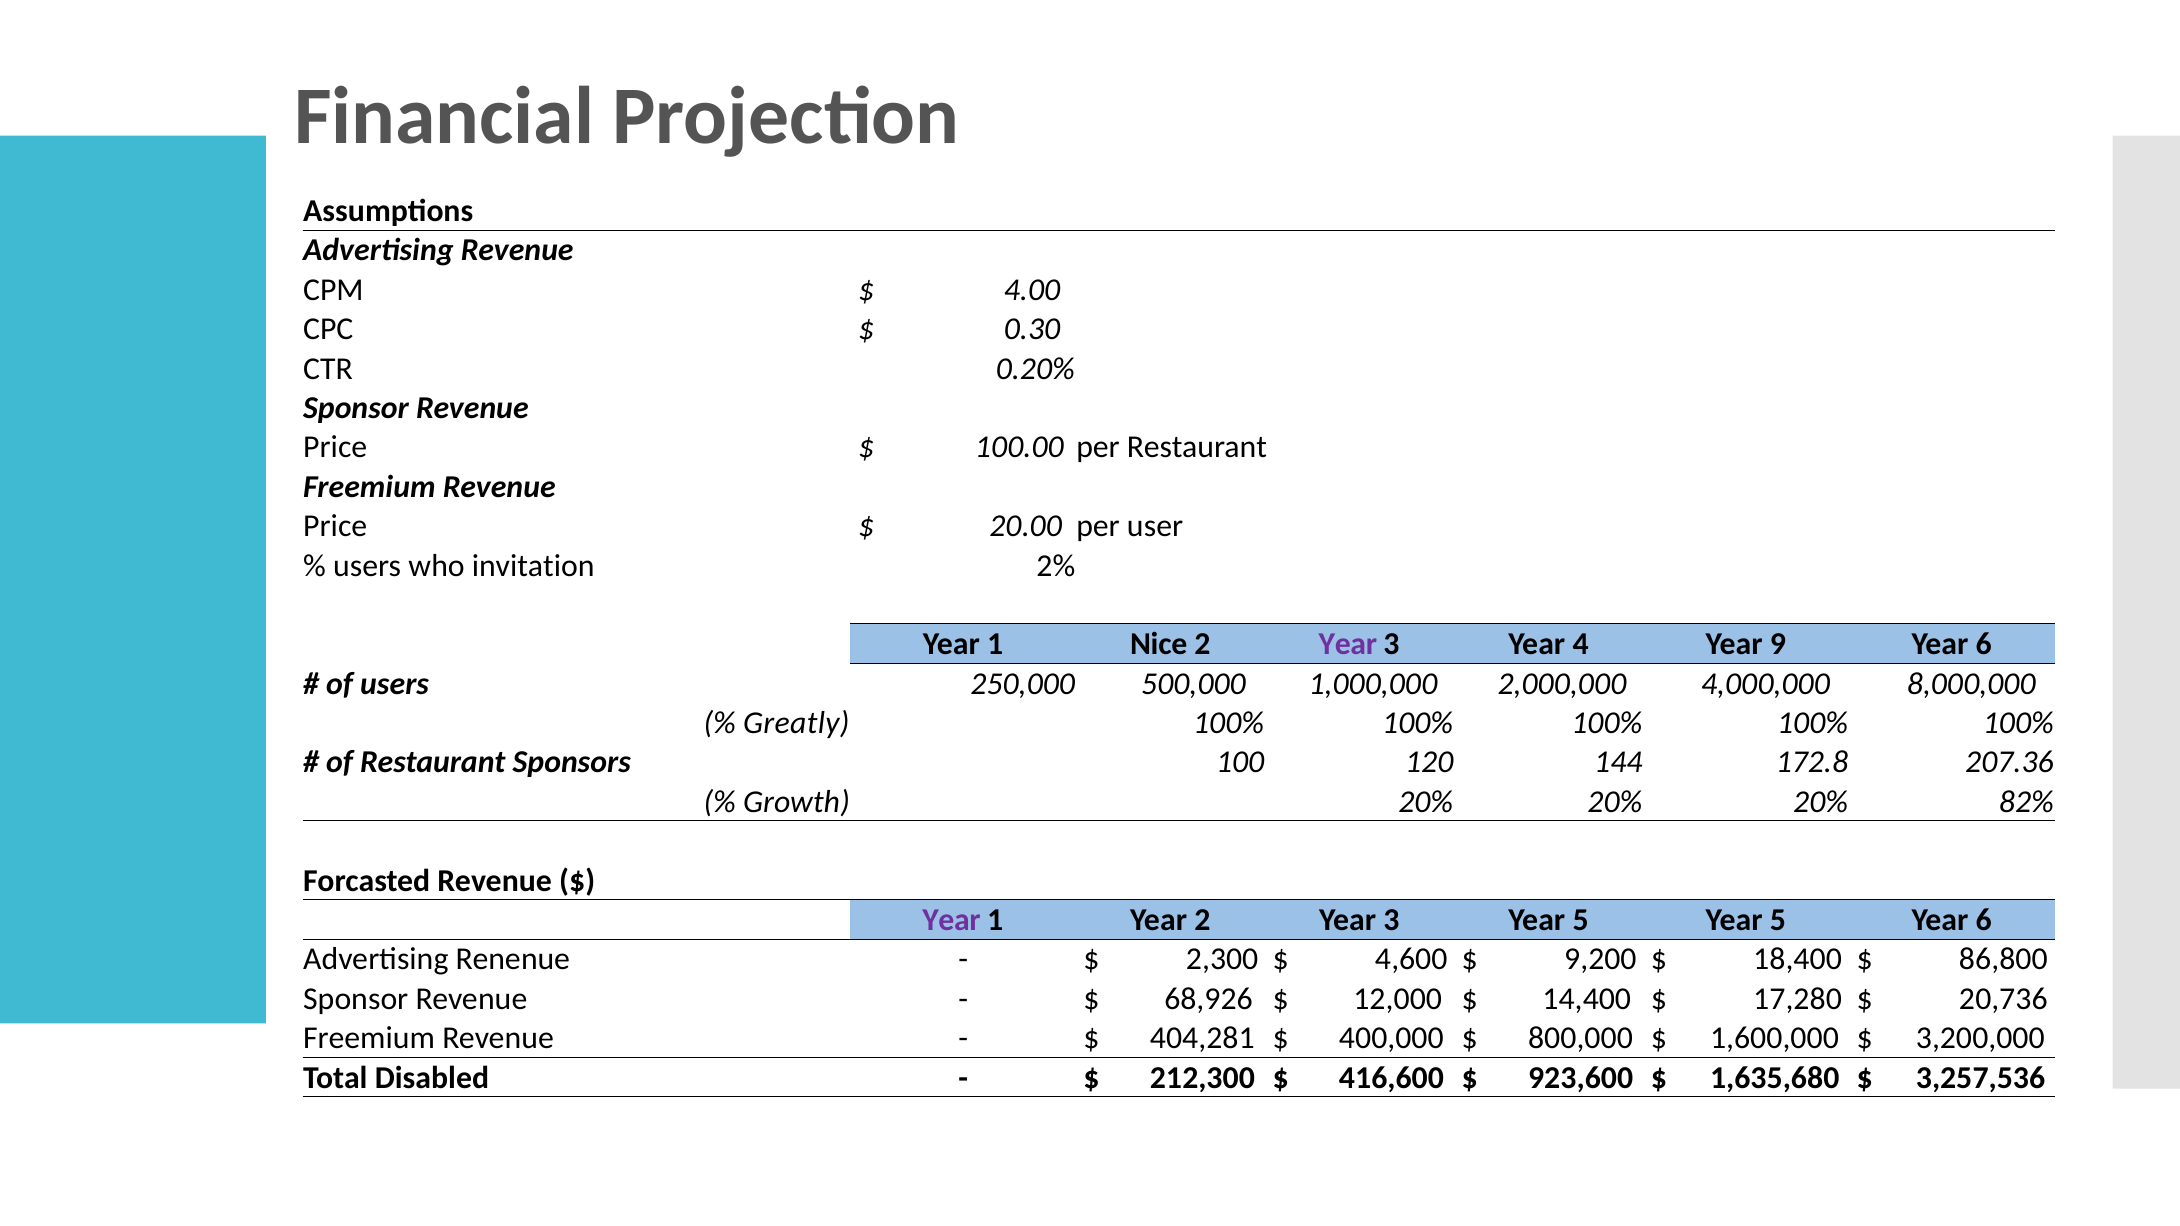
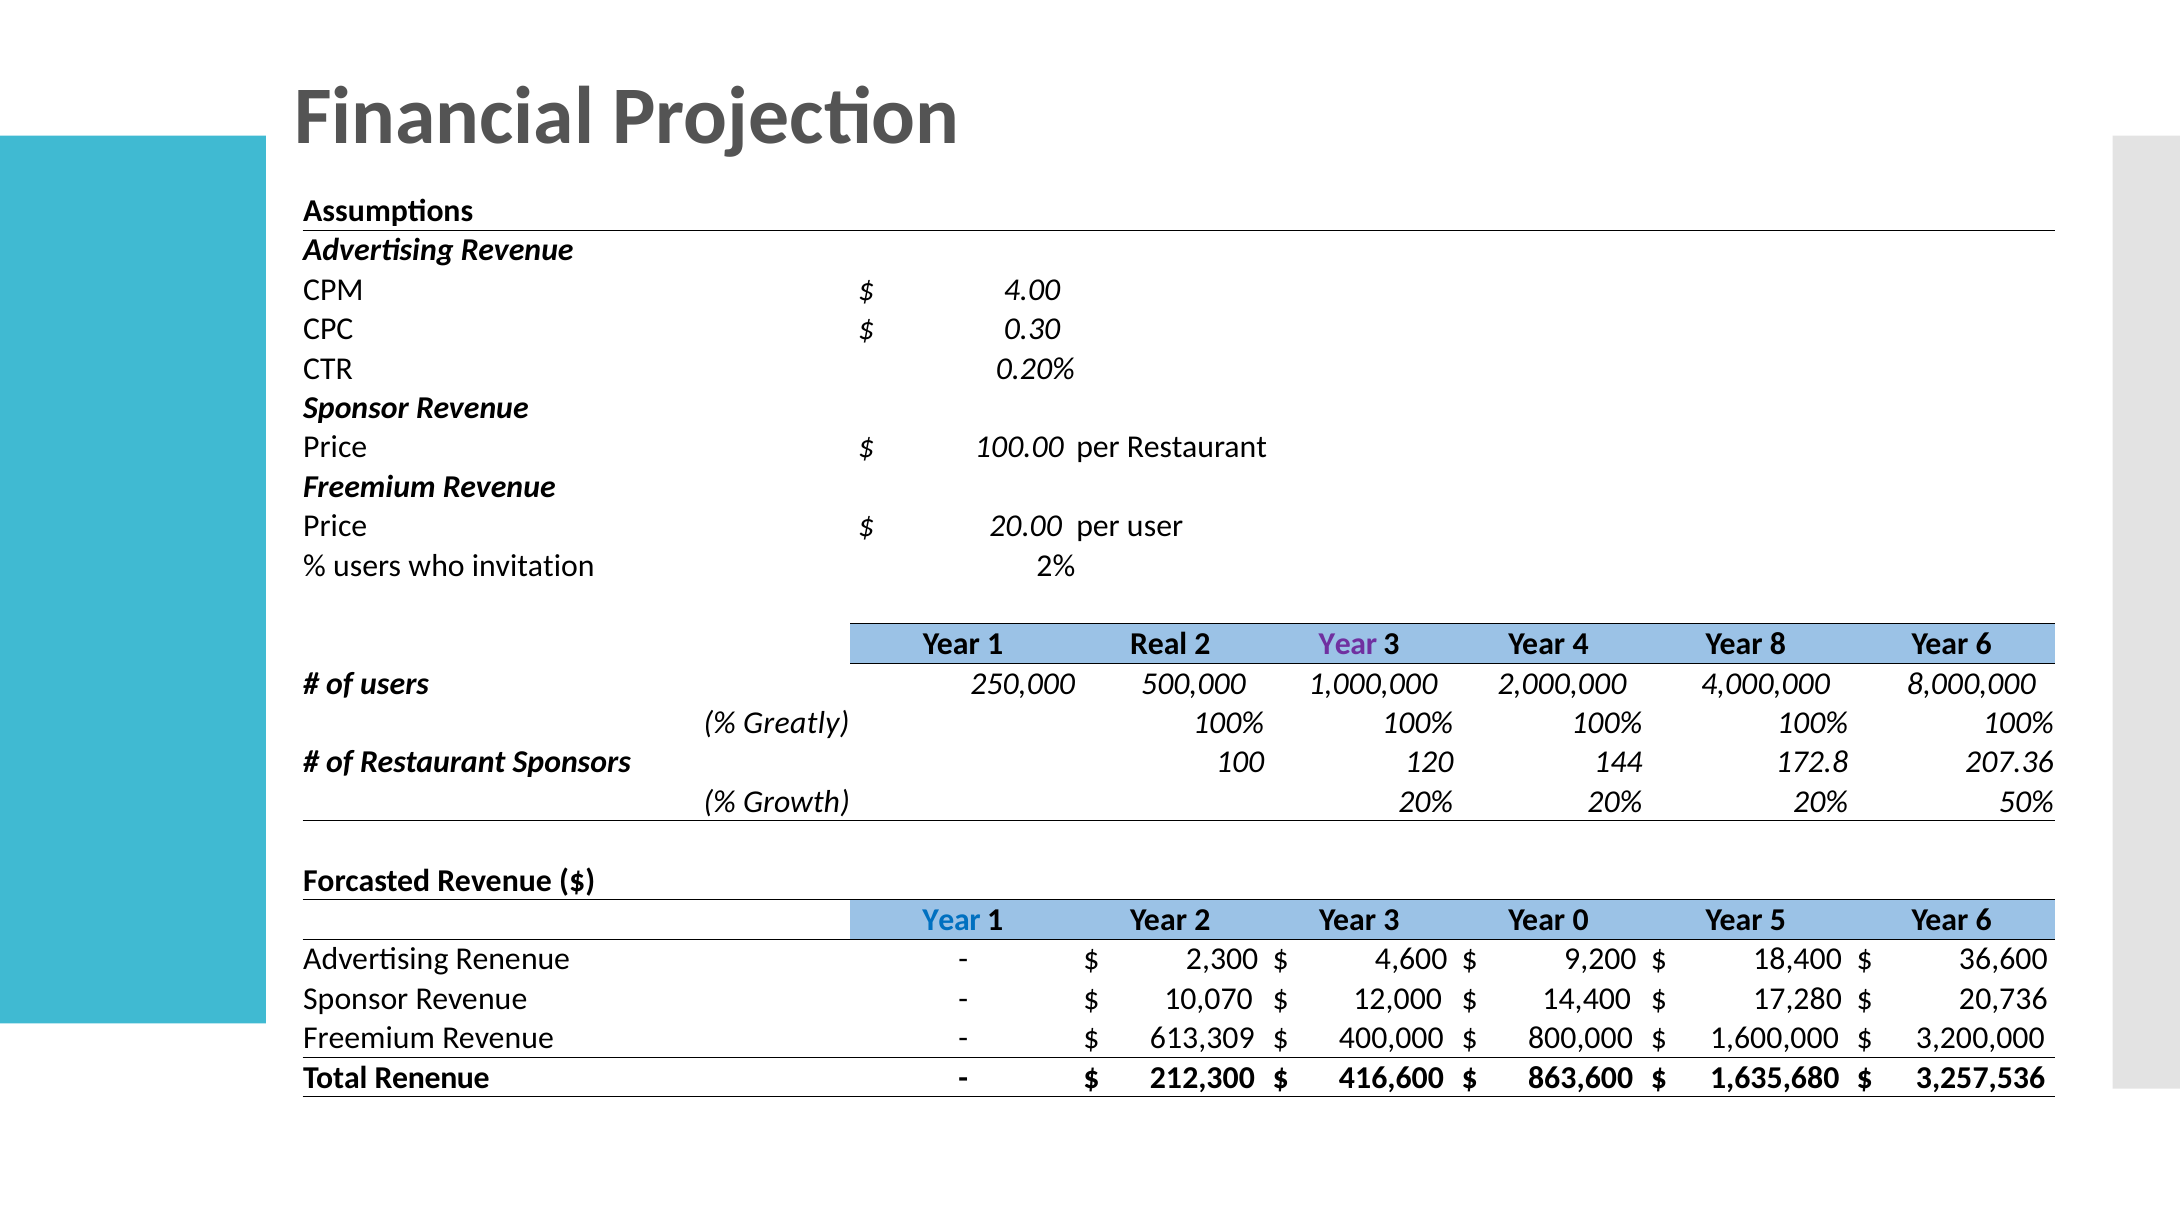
Nice: Nice -> Real
9: 9 -> 8
82%: 82% -> 50%
Year at (952, 920) colour: purple -> blue
3 Year 5: 5 -> 0
86,800: 86,800 -> 36,600
68,926: 68,926 -> 10,070
404,281: 404,281 -> 613,309
Total Disabled: Disabled -> Renenue
923,600: 923,600 -> 863,600
